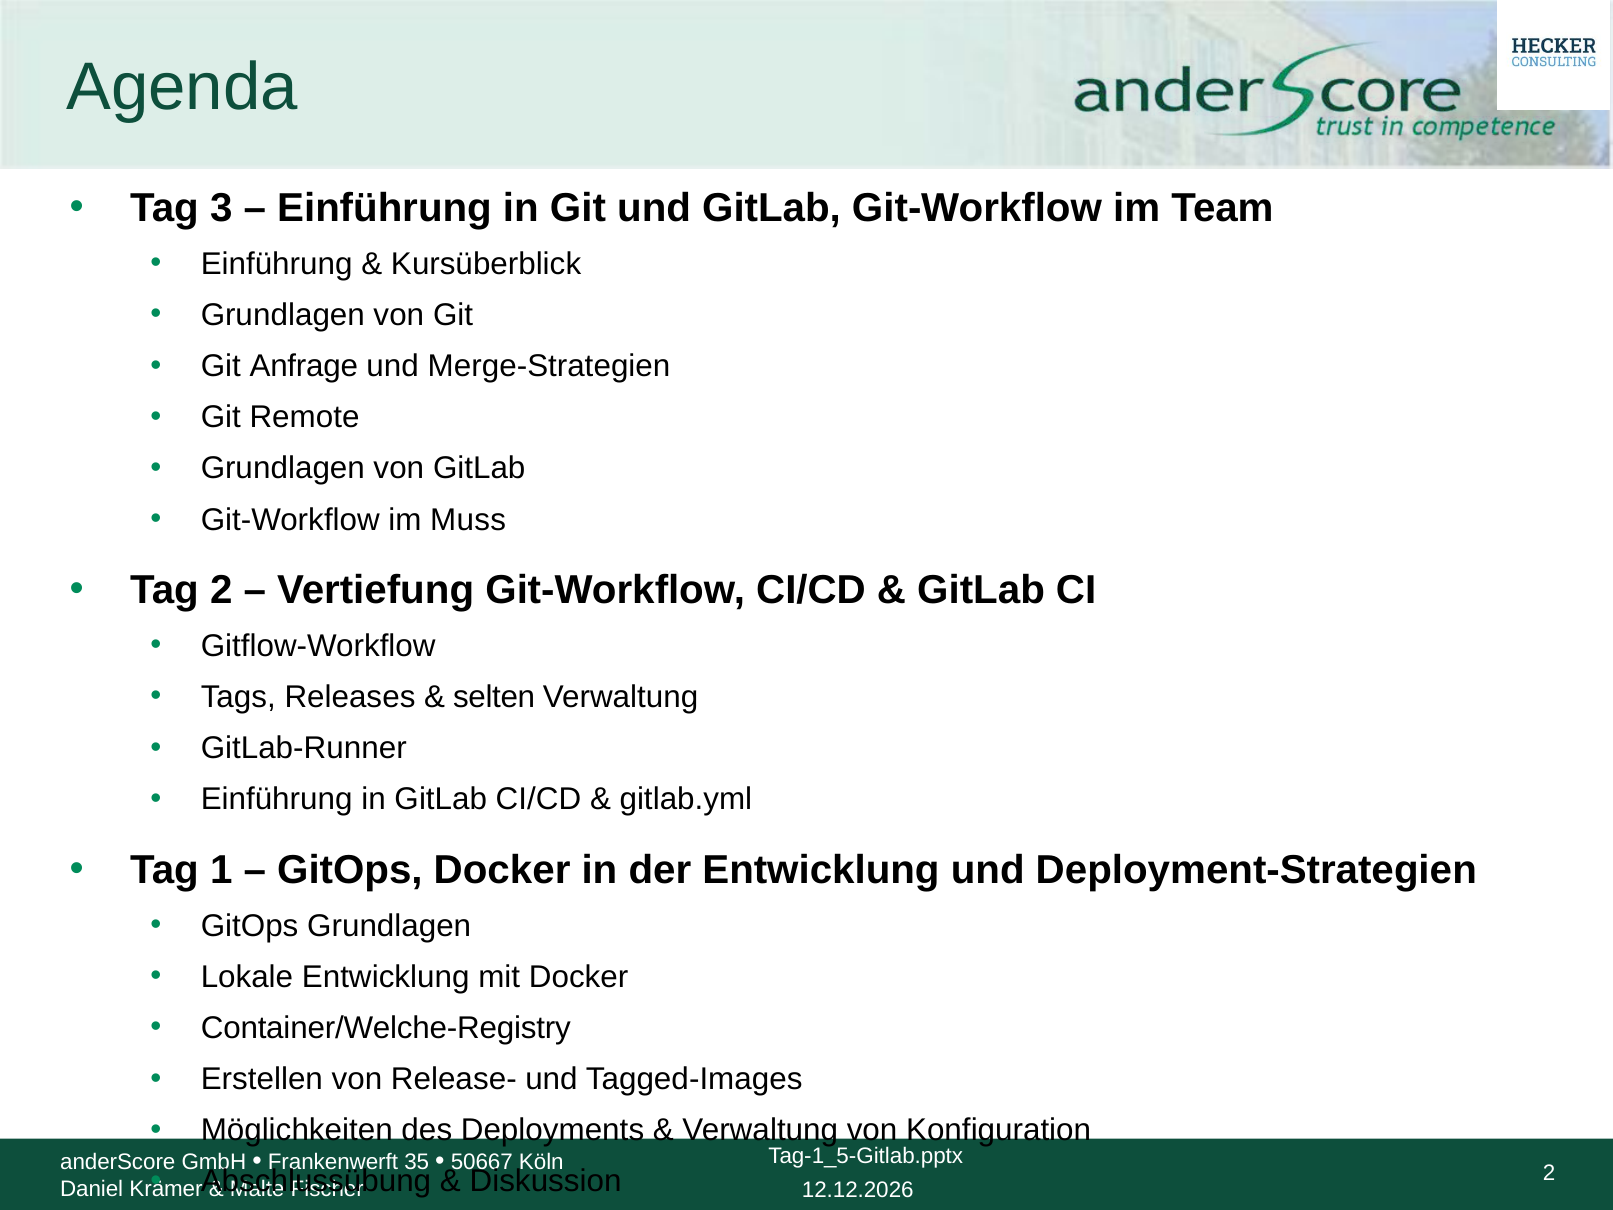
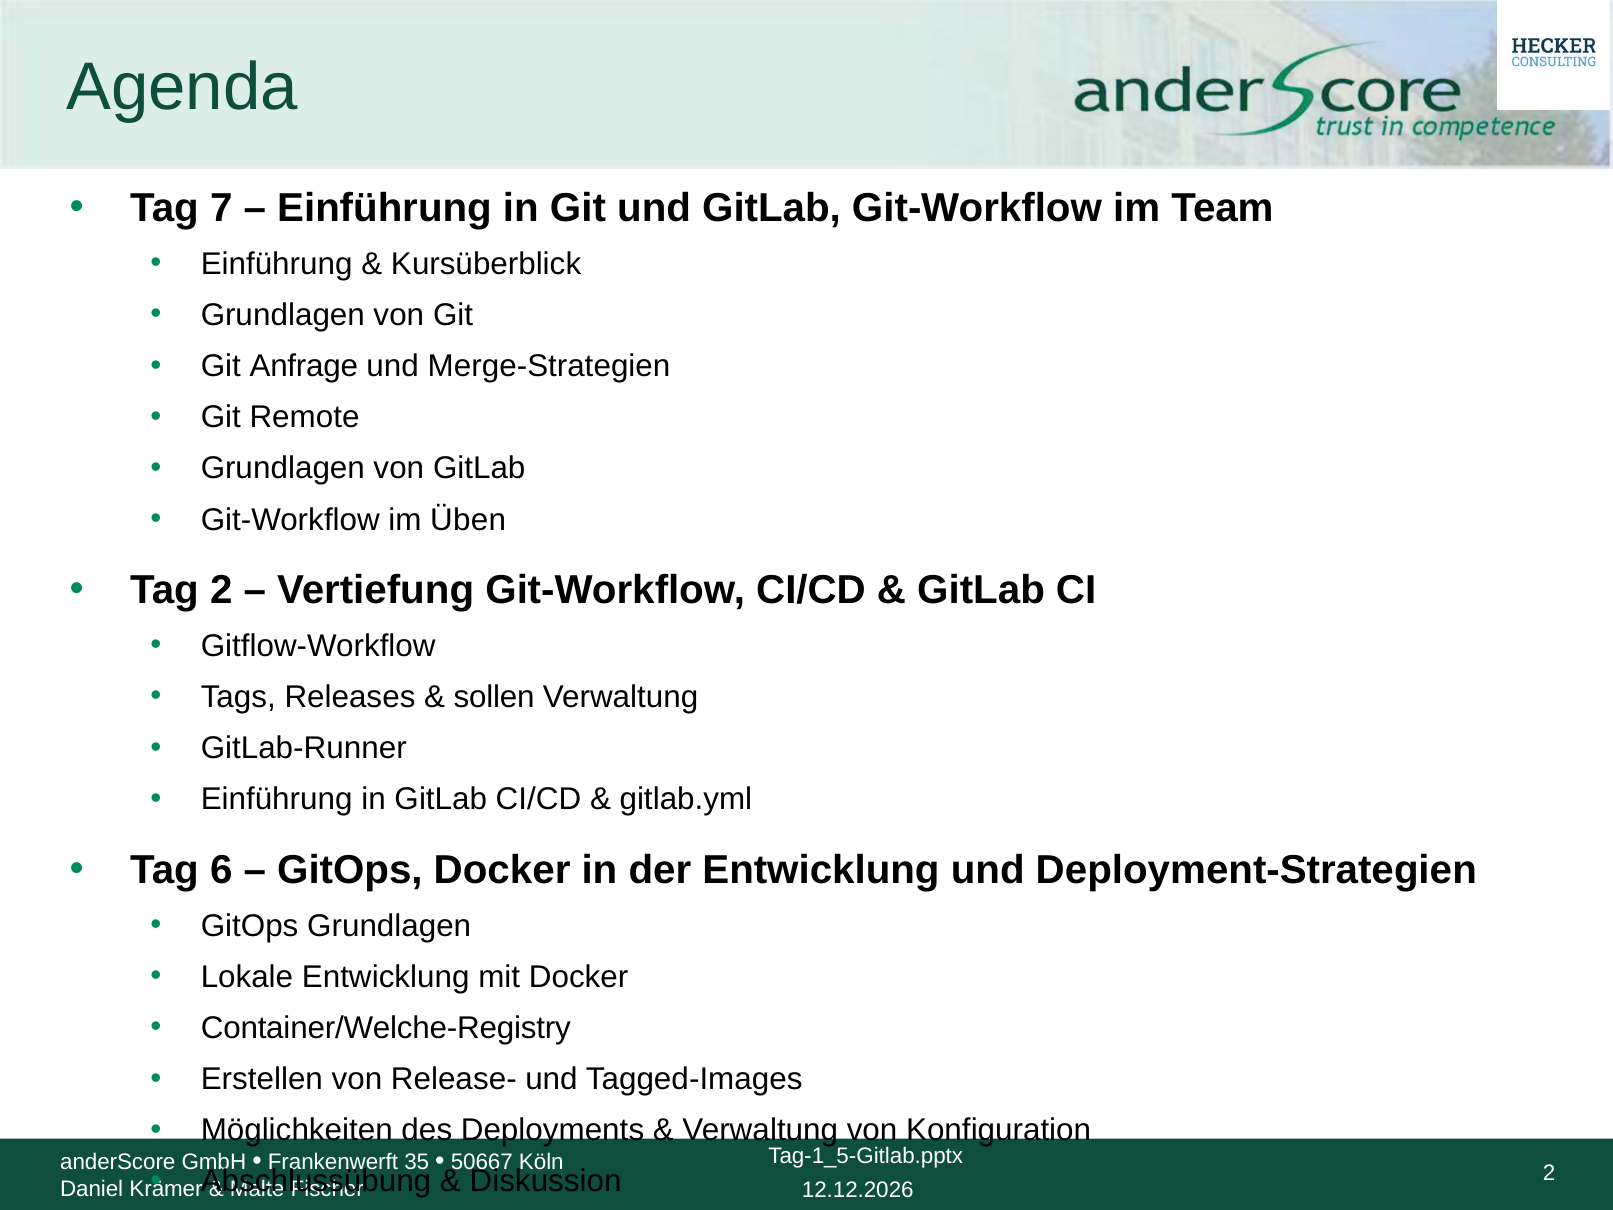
3: 3 -> 7
Muss: Muss -> Üben
selten: selten -> sollen
1: 1 -> 6
